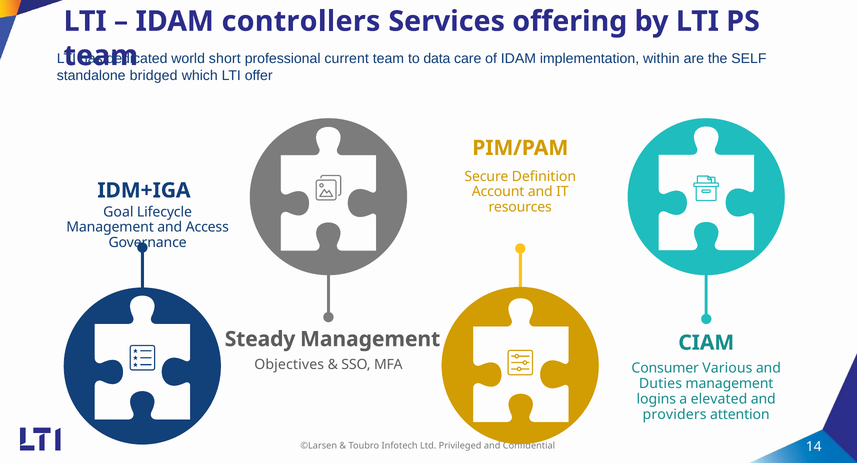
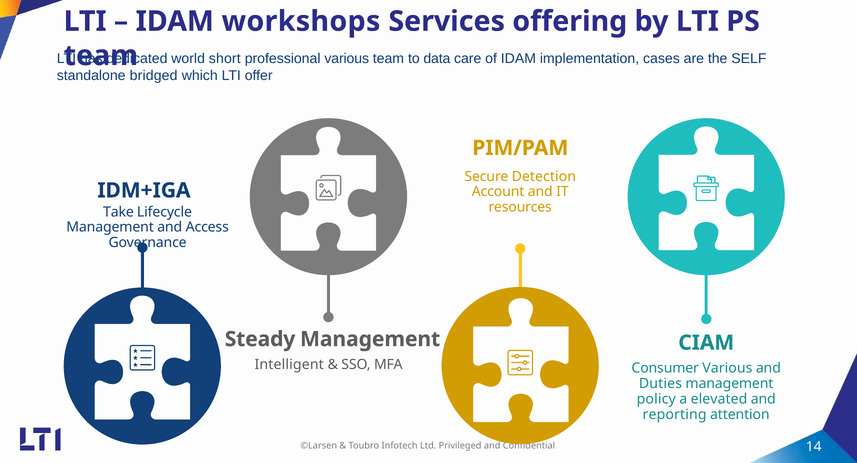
controllers: controllers -> workshops
professional current: current -> various
within: within -> cases
Definition: Definition -> Detection
Goal: Goal -> Take
Objectives: Objectives -> Intelligent
logins: logins -> policy
providers: providers -> reporting
